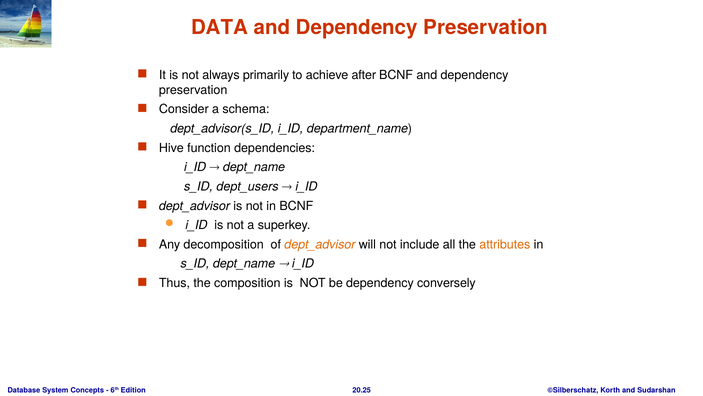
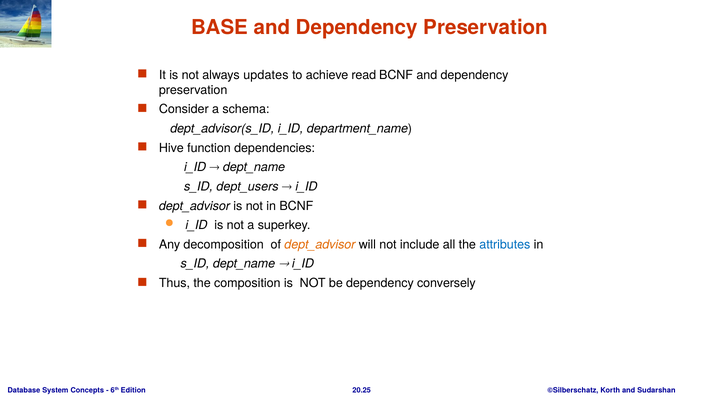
DATA: DATA -> BASE
primarily: primarily -> updates
after: after -> read
attributes colour: orange -> blue
